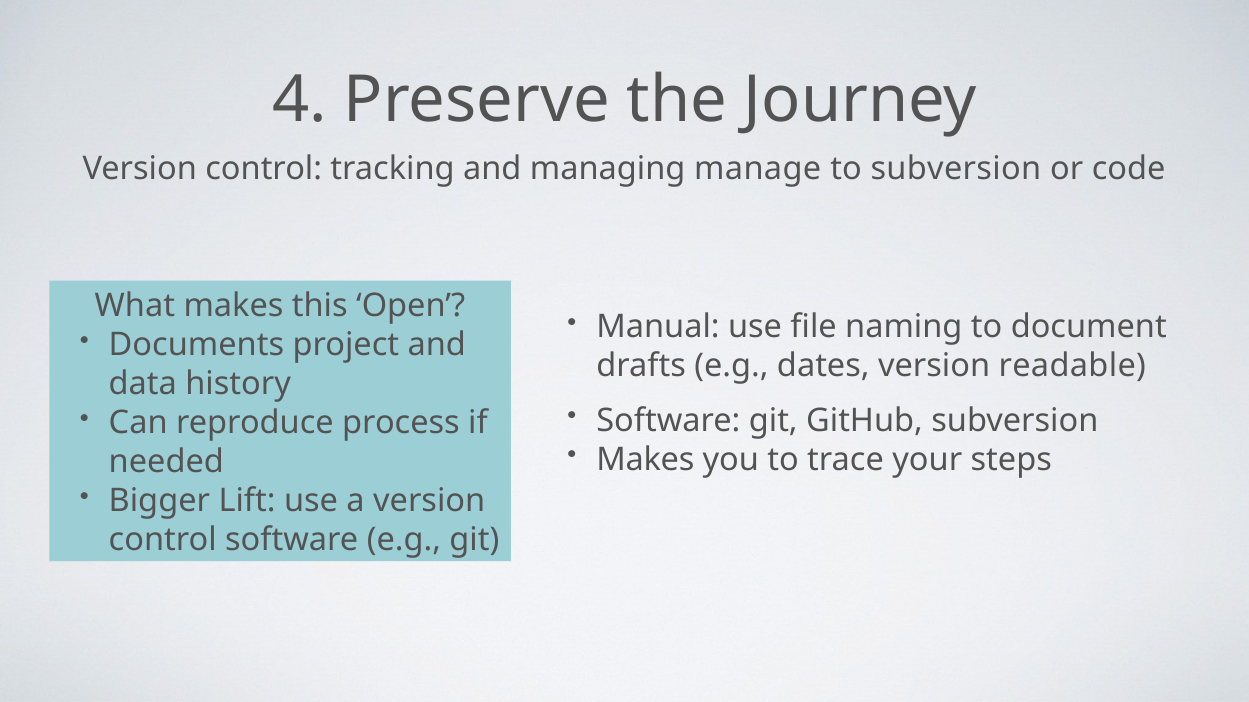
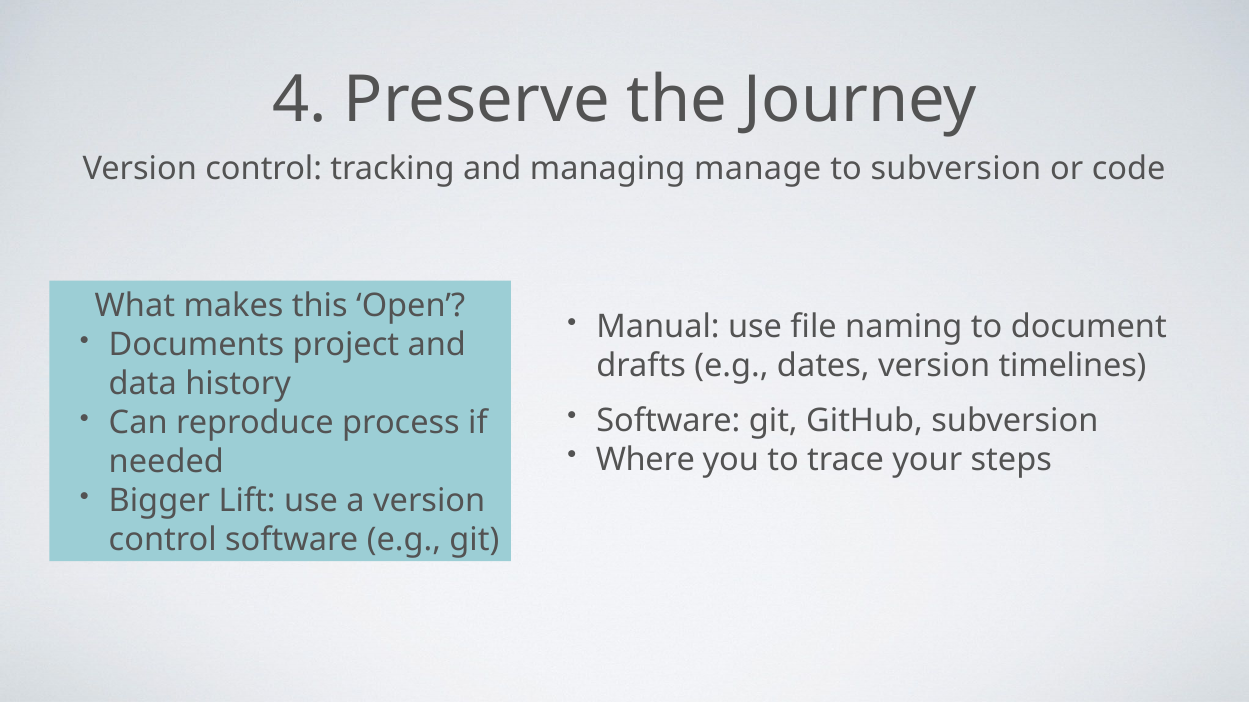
readable: readable -> timelines
Makes at (645, 460): Makes -> Where
